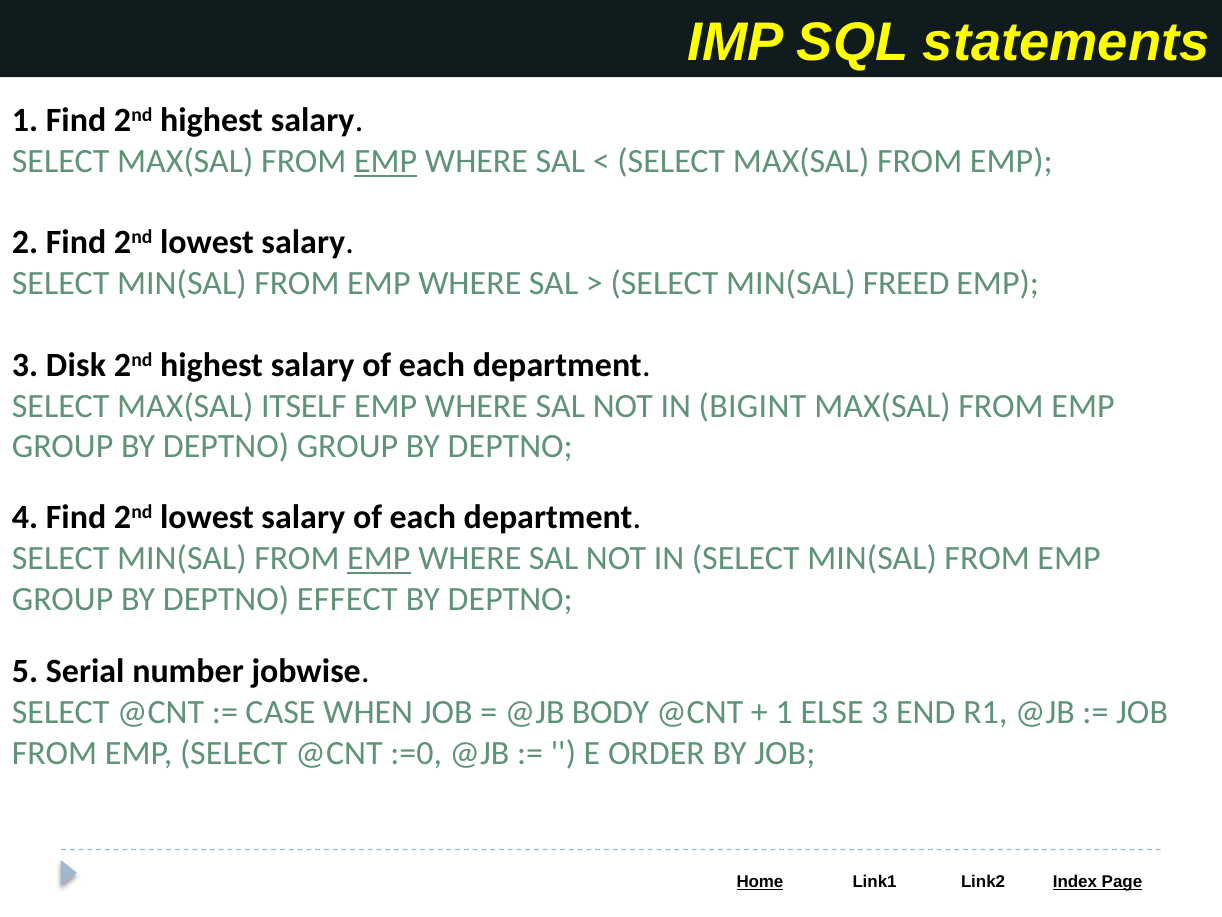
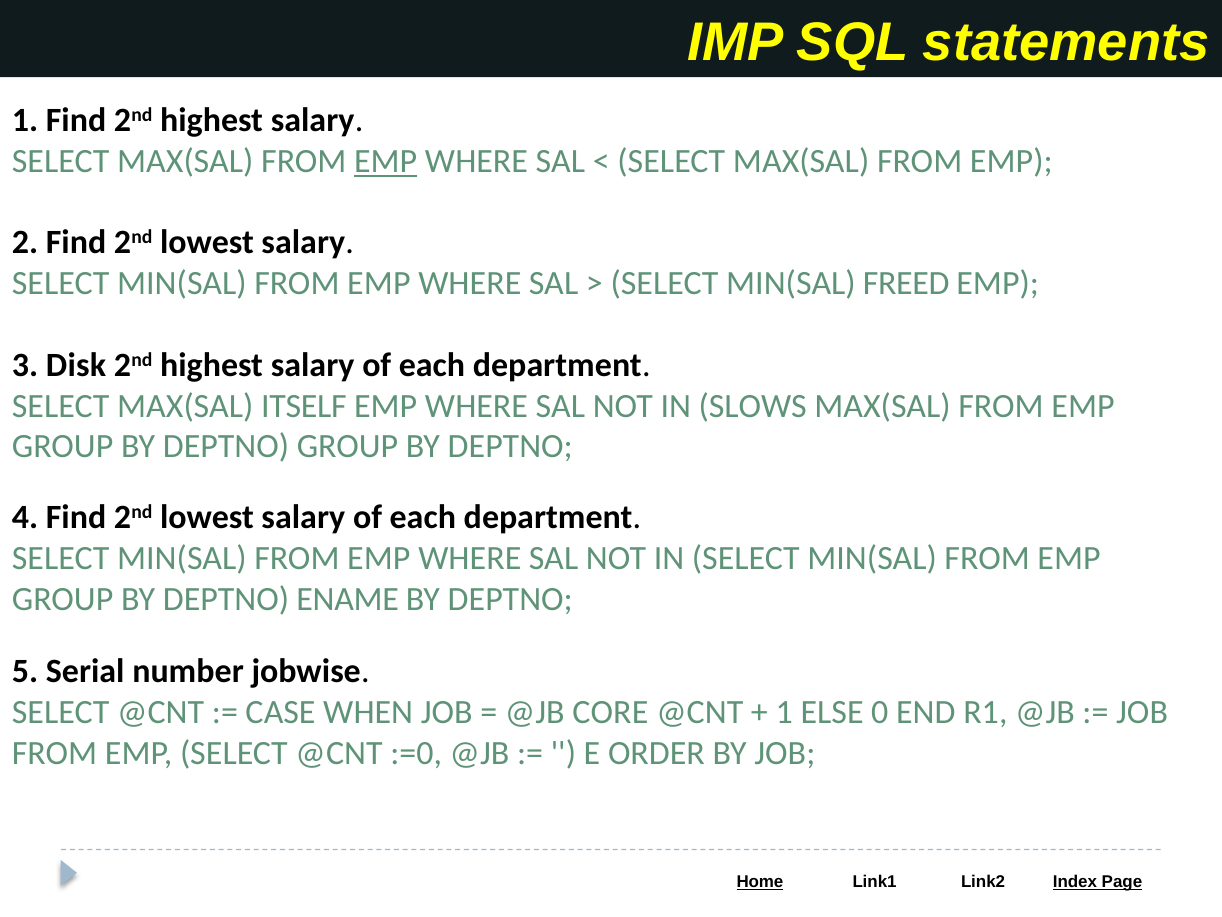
BIGINT: BIGINT -> SLOWS
EMP at (379, 558) underline: present -> none
EFFECT: EFFECT -> ENAME
BODY: BODY -> CORE
ELSE 3: 3 -> 0
